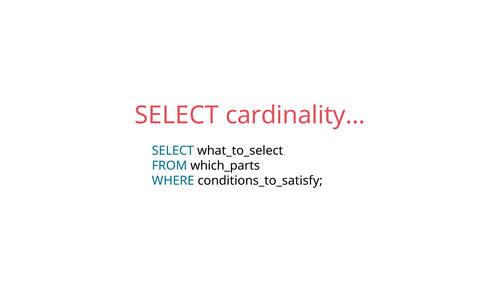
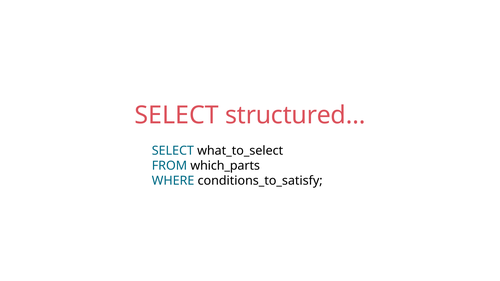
cardinality…: cardinality… -> structured…
